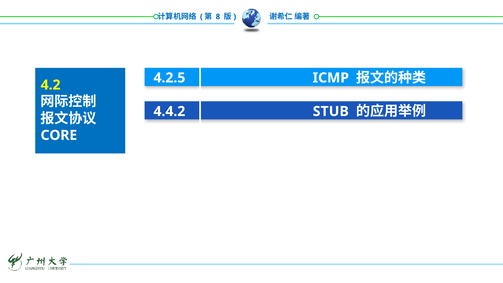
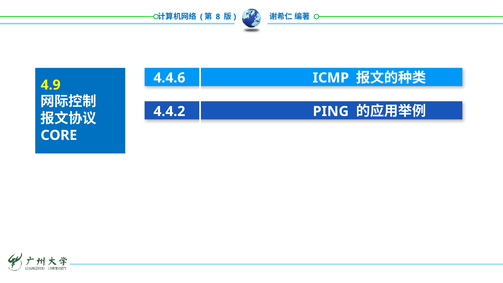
4.2.5: 4.2.5 -> 4.4.6
4.2: 4.2 -> 4.9
STUB: STUB -> PING
